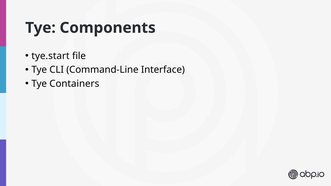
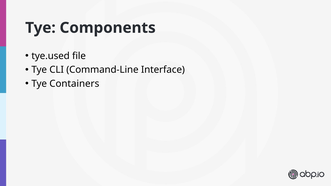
tye.start: tye.start -> tye.used
